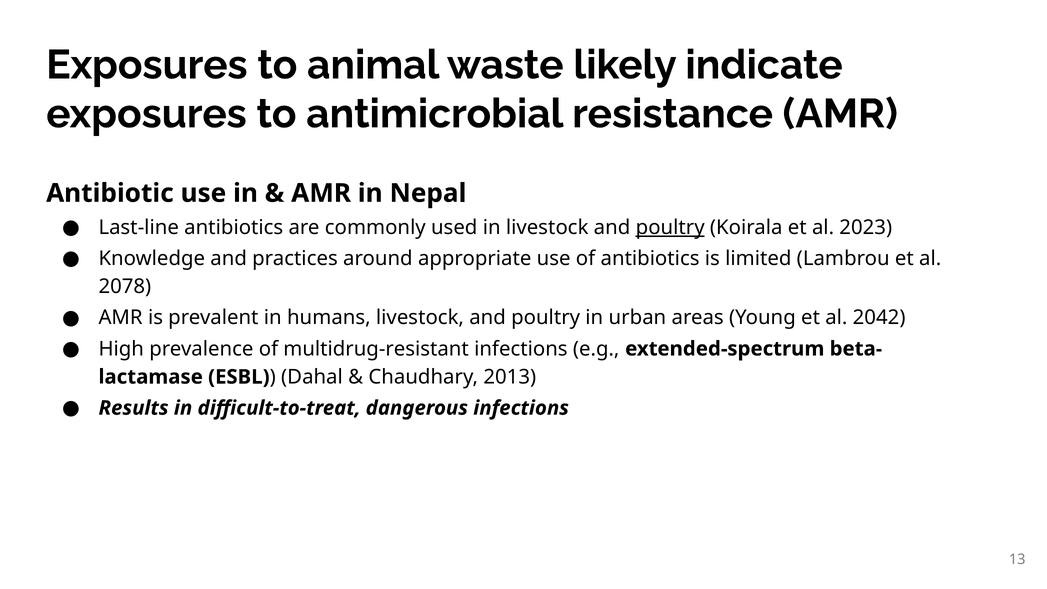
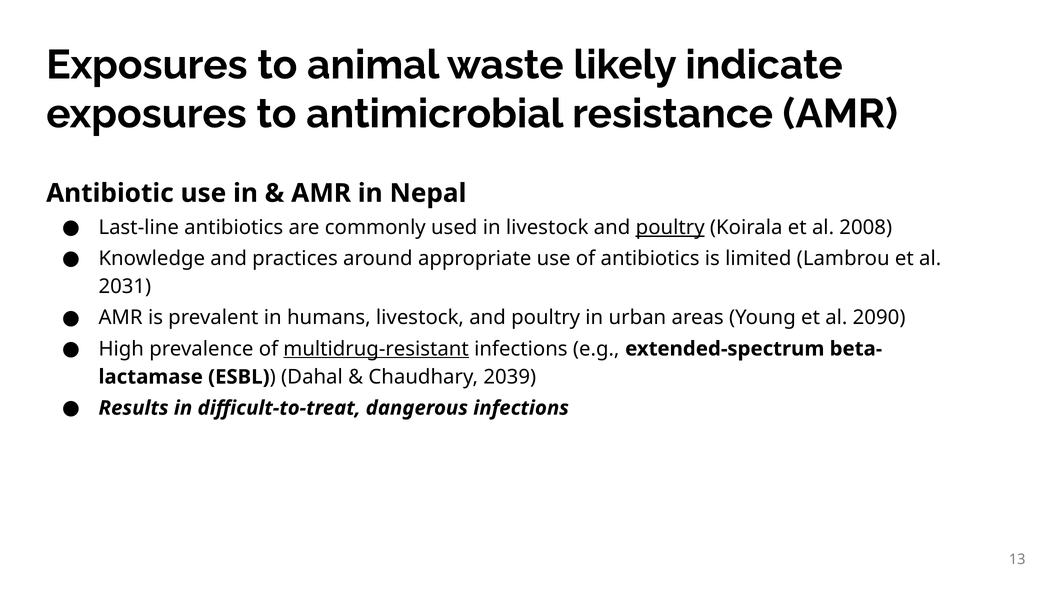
2023: 2023 -> 2008
2078: 2078 -> 2031
2042: 2042 -> 2090
multidrug-resistant underline: none -> present
2013: 2013 -> 2039
